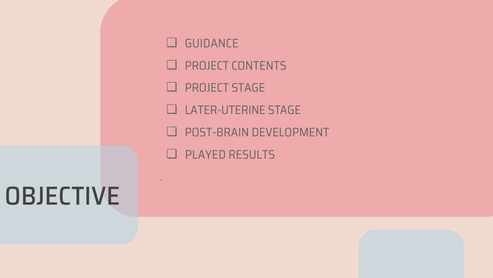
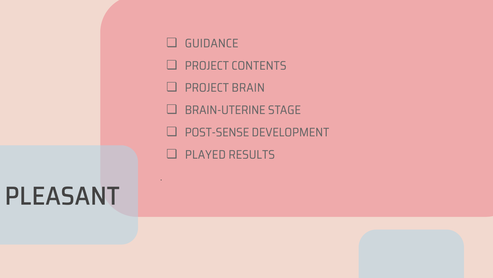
PROJECT STAGE: STAGE -> BRAIN
LATER-UTERINE: LATER-UTERINE -> BRAIN-UTERINE
POST-BRAIN: POST-BRAIN -> POST-SENSE
OBJECTIVE: OBJECTIVE -> PLEASANT
